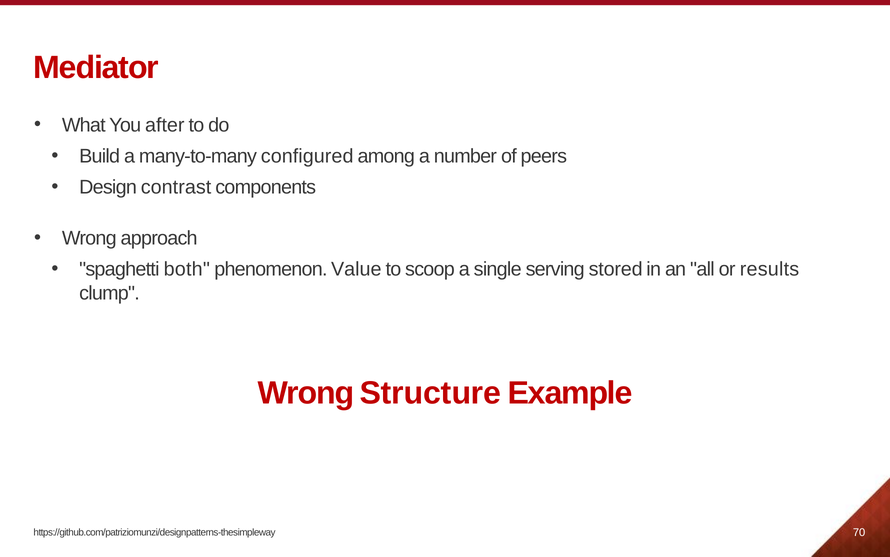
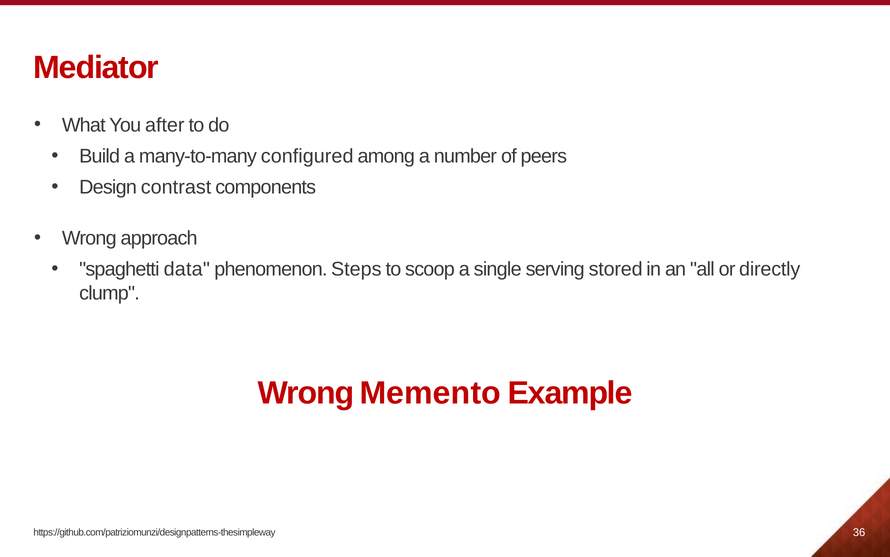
both: both -> data
Value: Value -> Steps
results: results -> directly
Structure: Structure -> Memento
70: 70 -> 36
